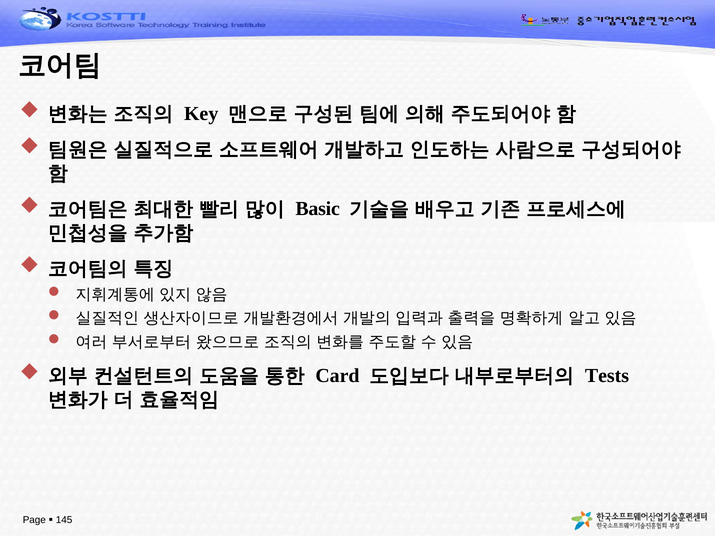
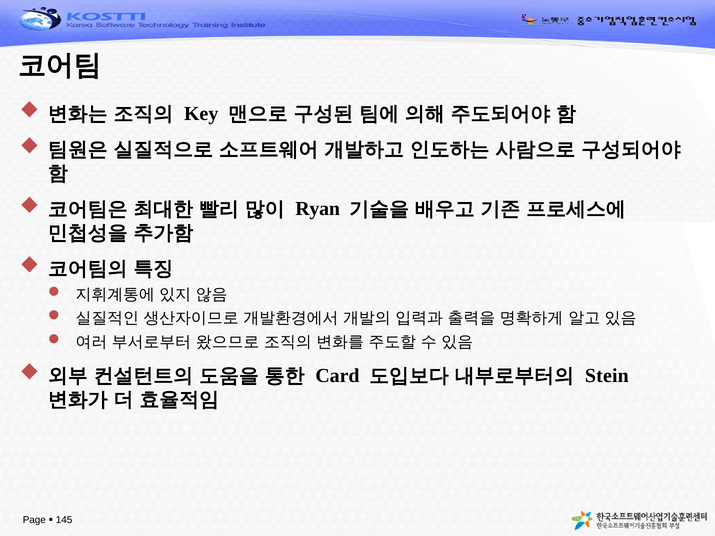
Basic: Basic -> Ryan
Tests: Tests -> Stein
